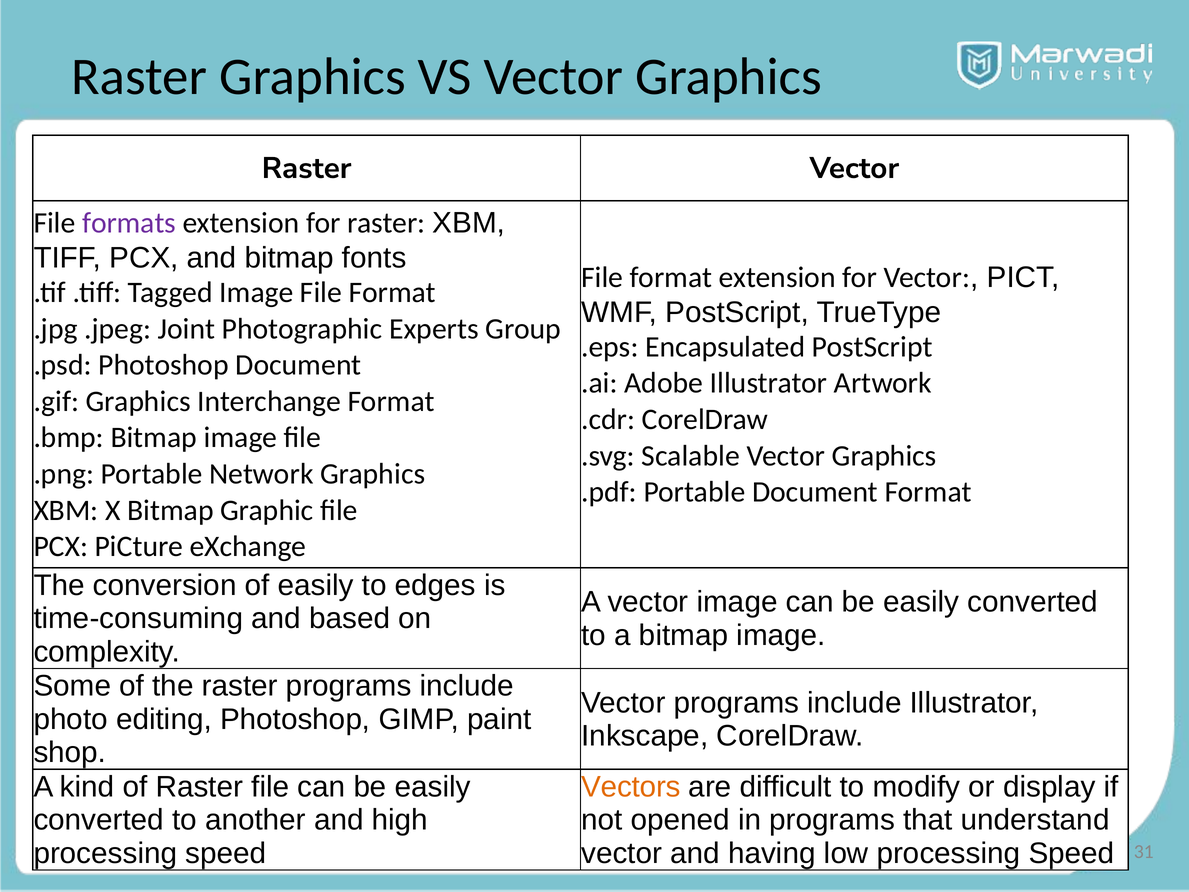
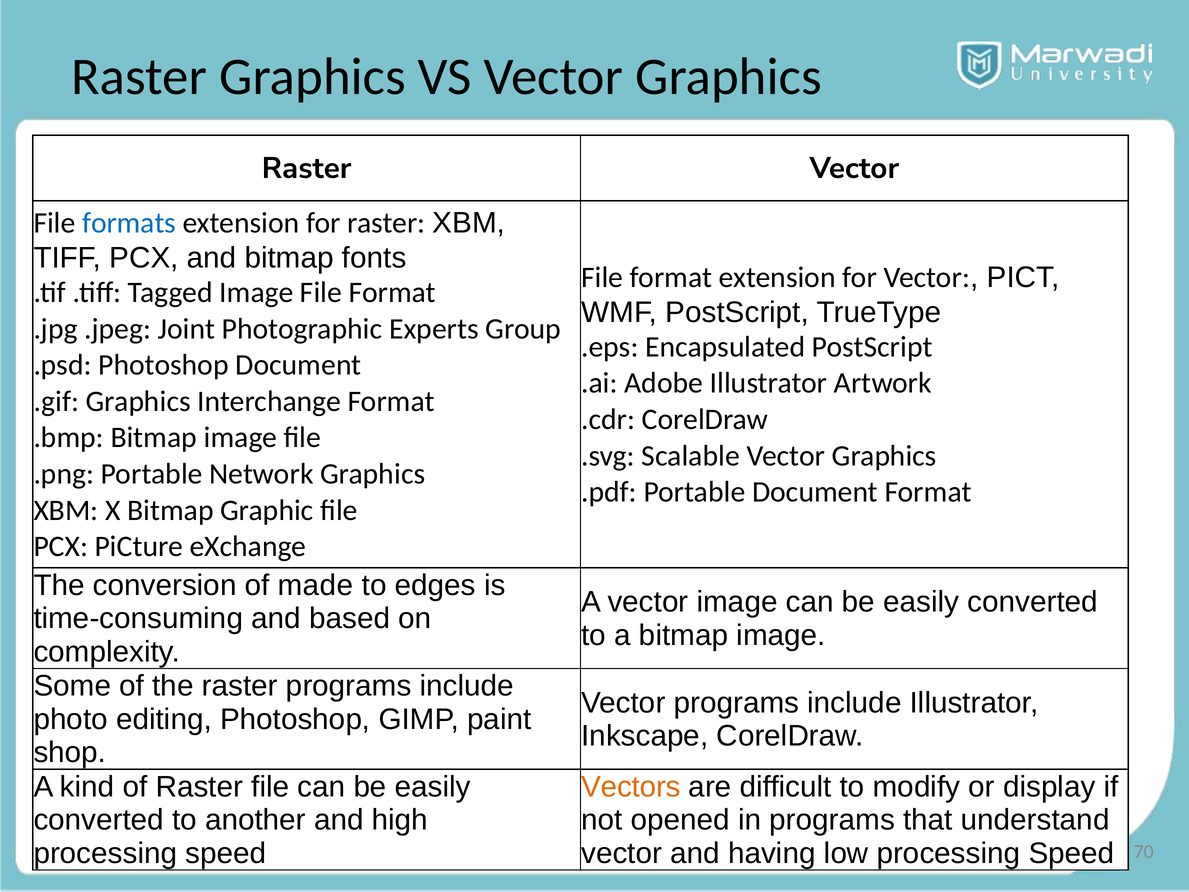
formats colour: purple -> blue
of easily: easily -> made
31: 31 -> 70
